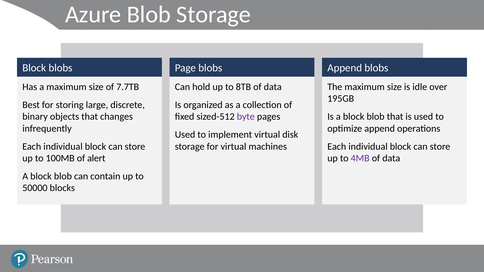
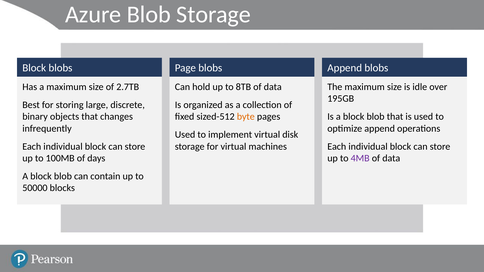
7.7TB: 7.7TB -> 2.7TB
byte colour: purple -> orange
alert: alert -> days
